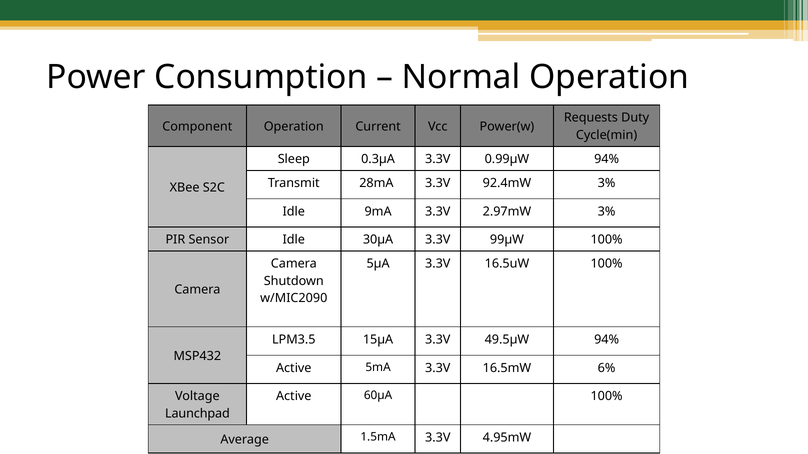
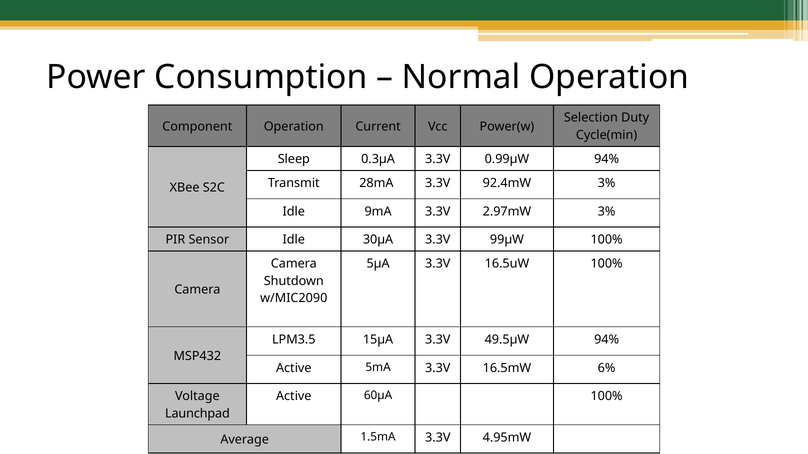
Requests: Requests -> Selection
